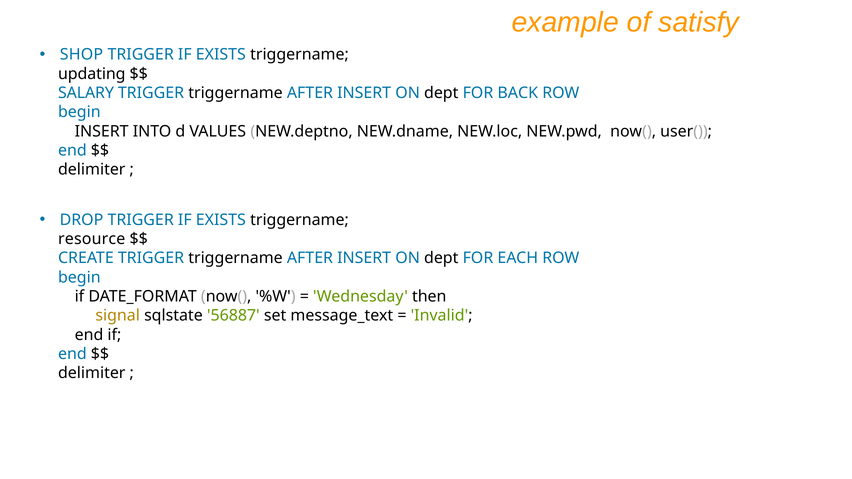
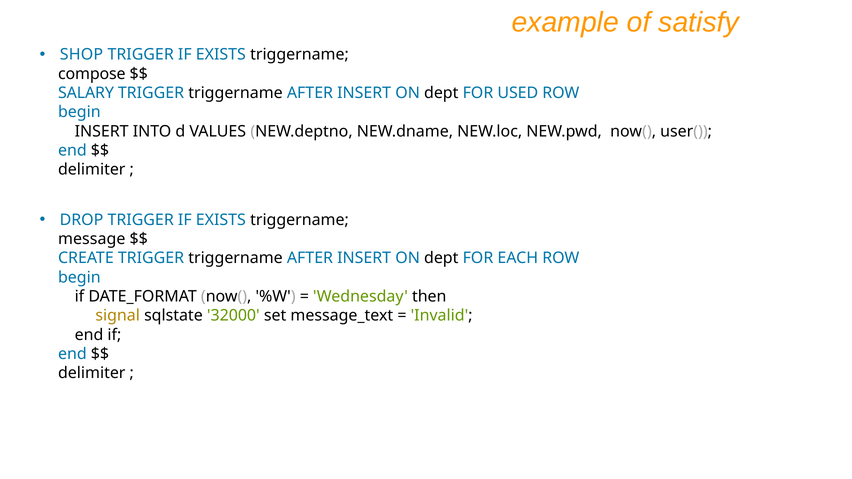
updating: updating -> compose
BACK: BACK -> USED
resource: resource -> message
56887: 56887 -> 32000
